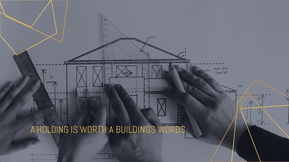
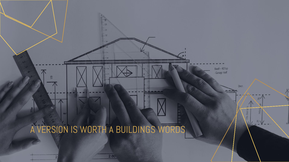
HOLDING: HOLDING -> VERSION
